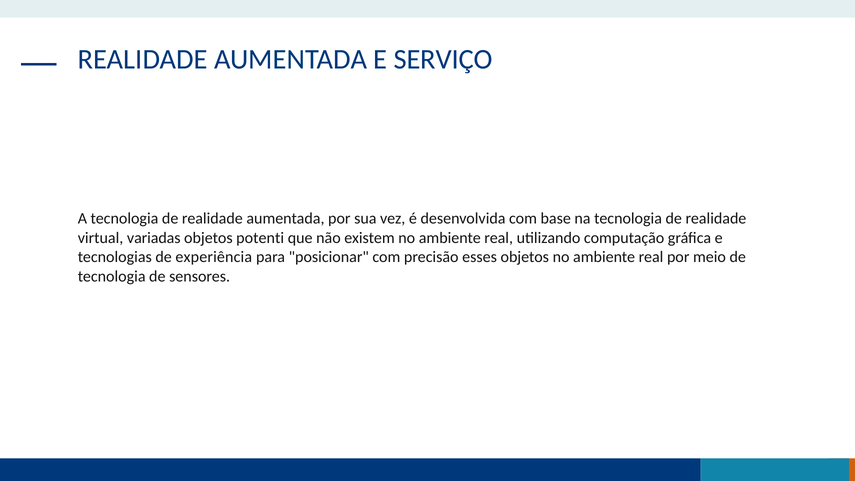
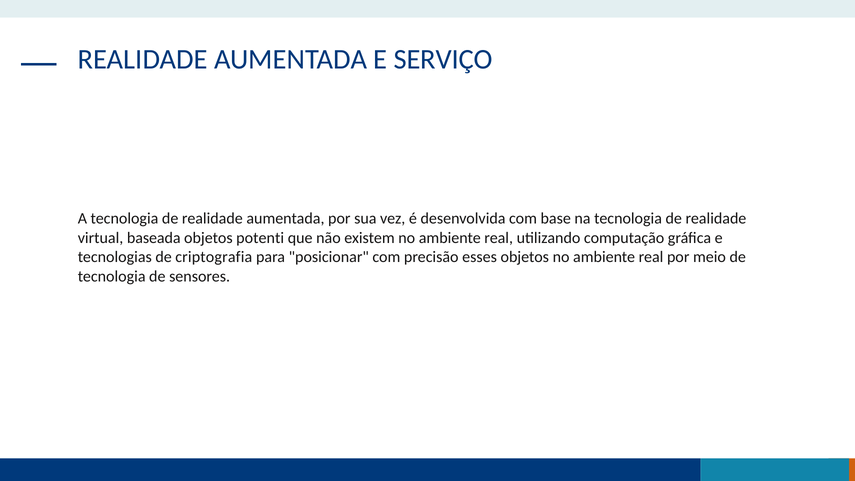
variadas: variadas -> baseada
experiência: experiência -> criptografia
